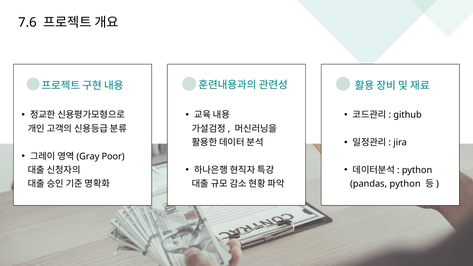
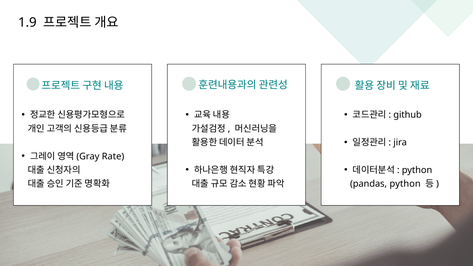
7.6: 7.6 -> 1.9
Poor: Poor -> Rate
